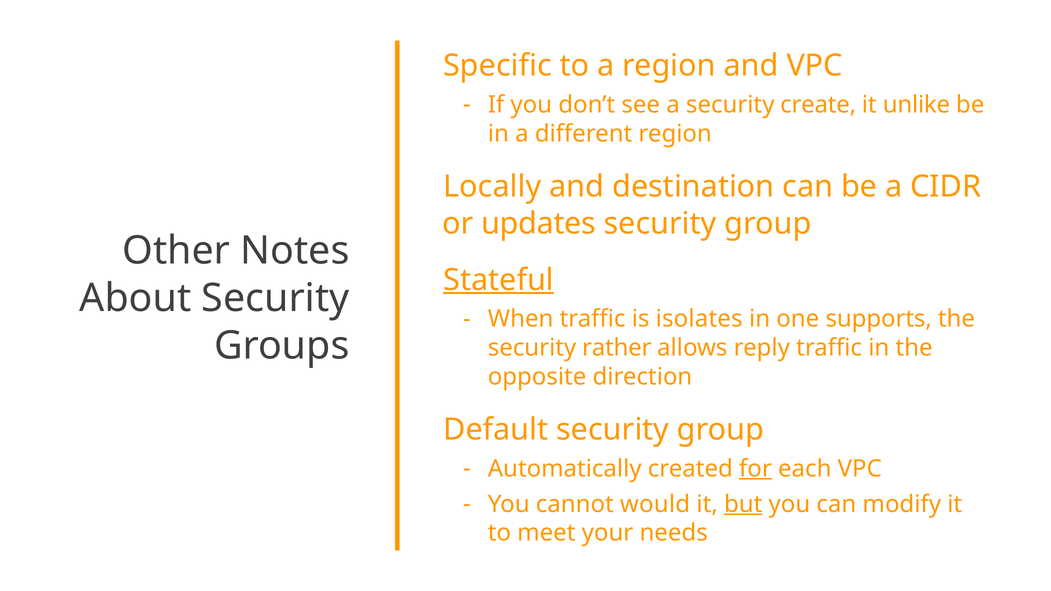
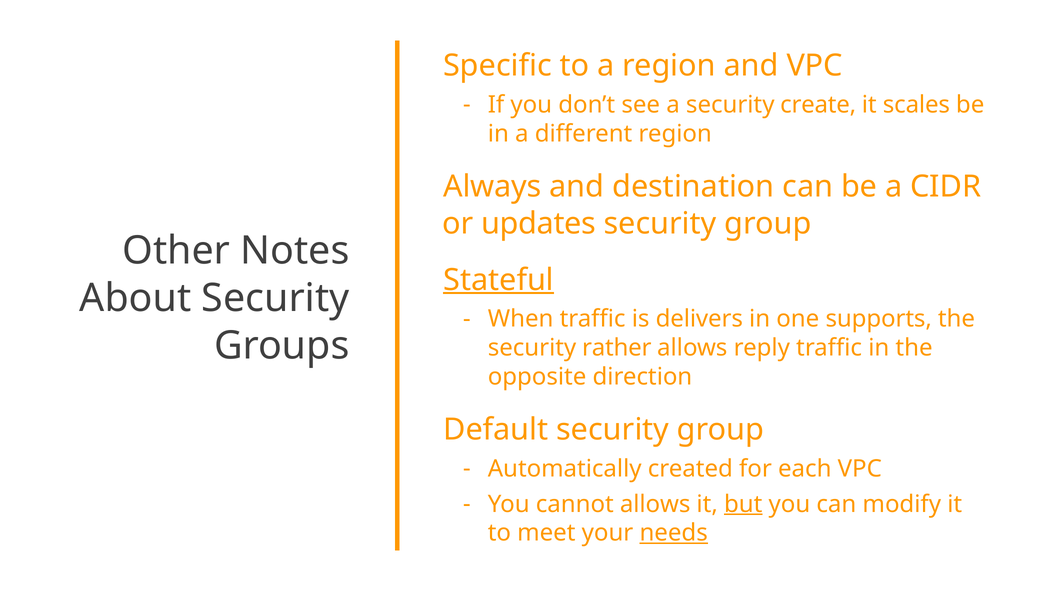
unlike: unlike -> scales
Locally: Locally -> Always
isolates: isolates -> delivers
for underline: present -> none
cannot would: would -> allows
needs underline: none -> present
